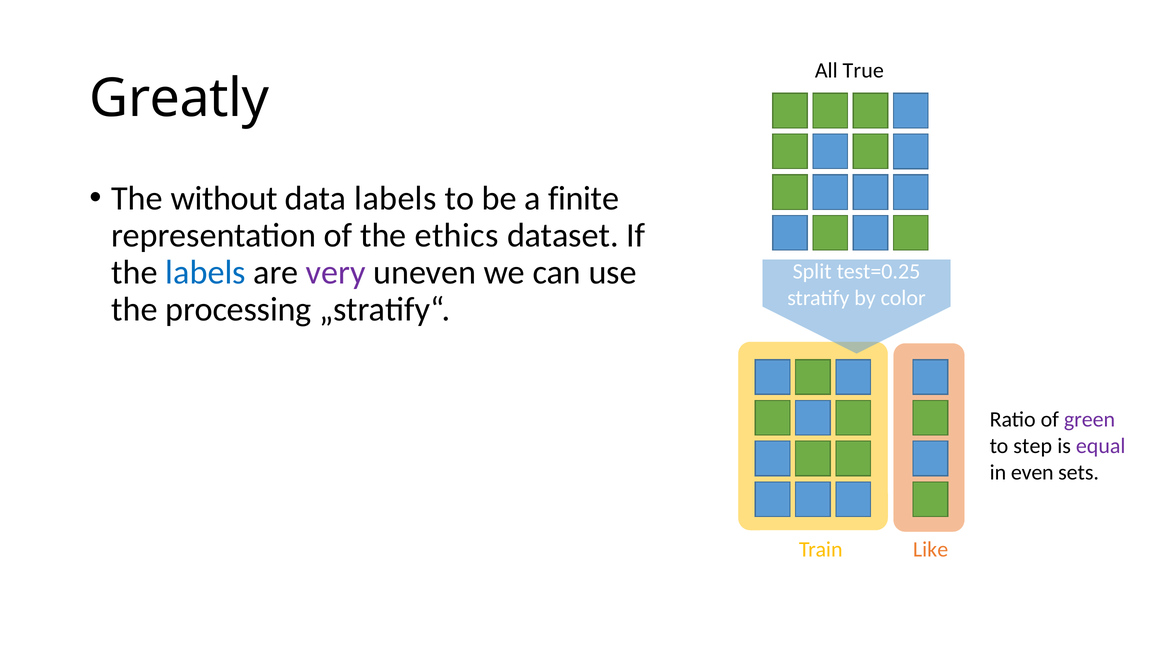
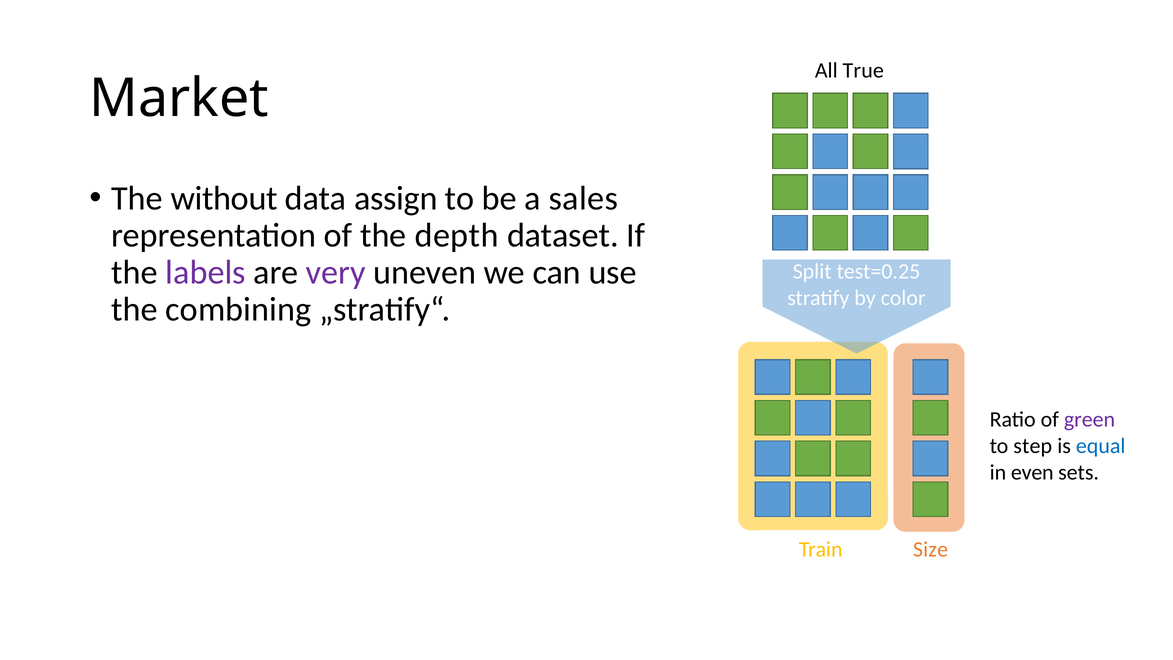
Greatly: Greatly -> Market
data labels: labels -> assign
finite: finite -> sales
ethics: ethics -> depth
labels at (206, 272) colour: blue -> purple
processing: processing -> combining
equal colour: purple -> blue
Like: Like -> Size
